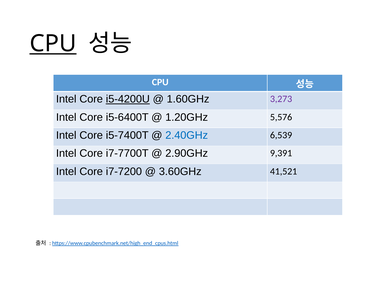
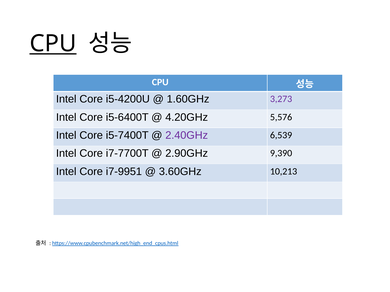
i5-4200U underline: present -> none
1.20GHz: 1.20GHz -> 4.20GHz
2.40GHz colour: blue -> purple
9,391: 9,391 -> 9,390
i7-7200: i7-7200 -> i7-9951
41,521: 41,521 -> 10,213
